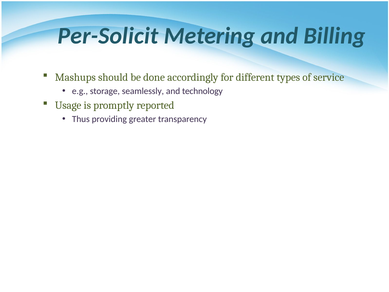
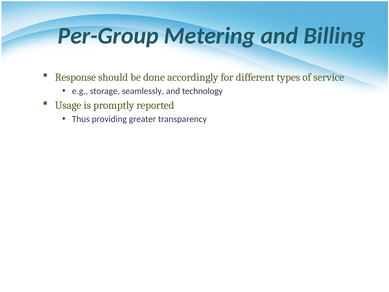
Per-Solicit: Per-Solicit -> Per-Group
Mashups: Mashups -> Response
